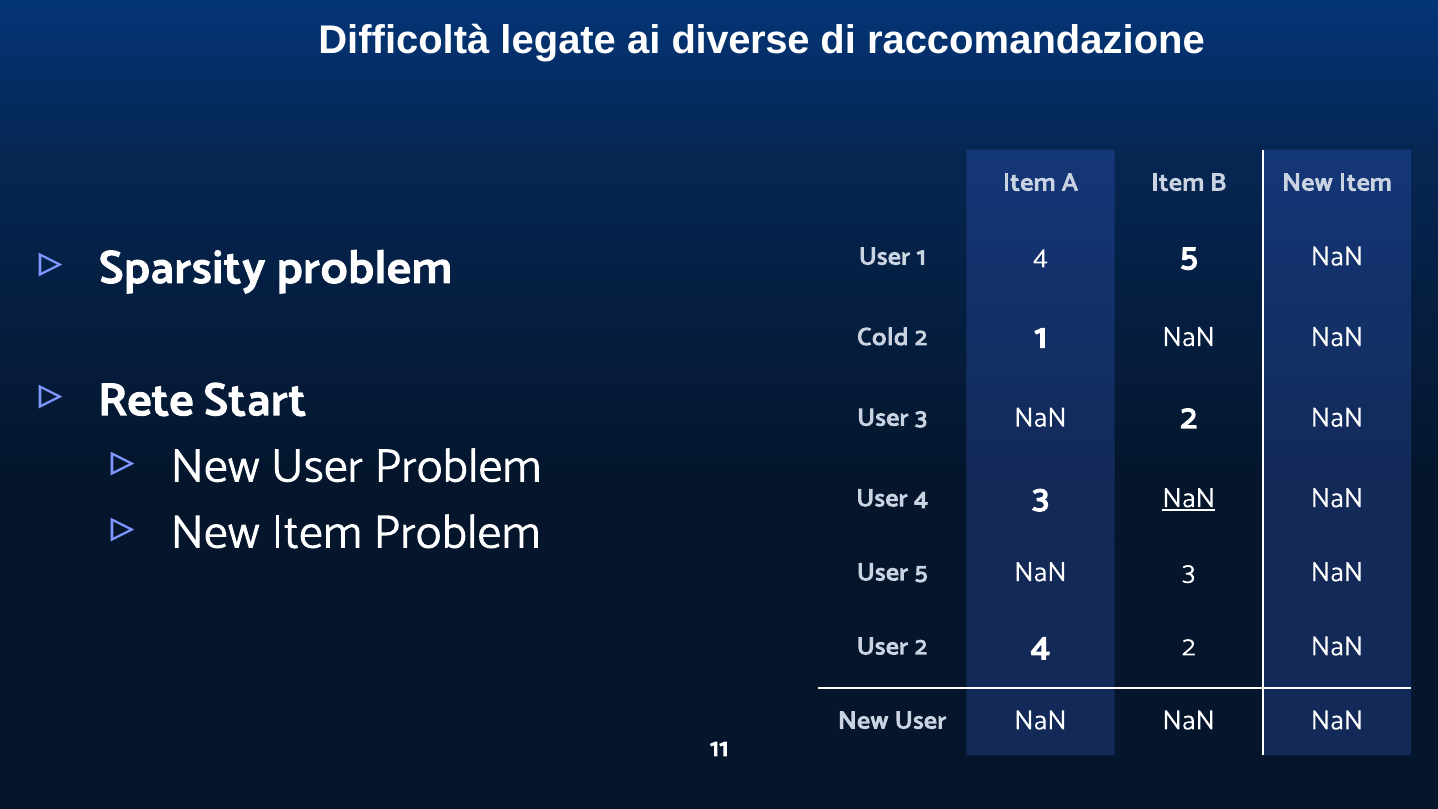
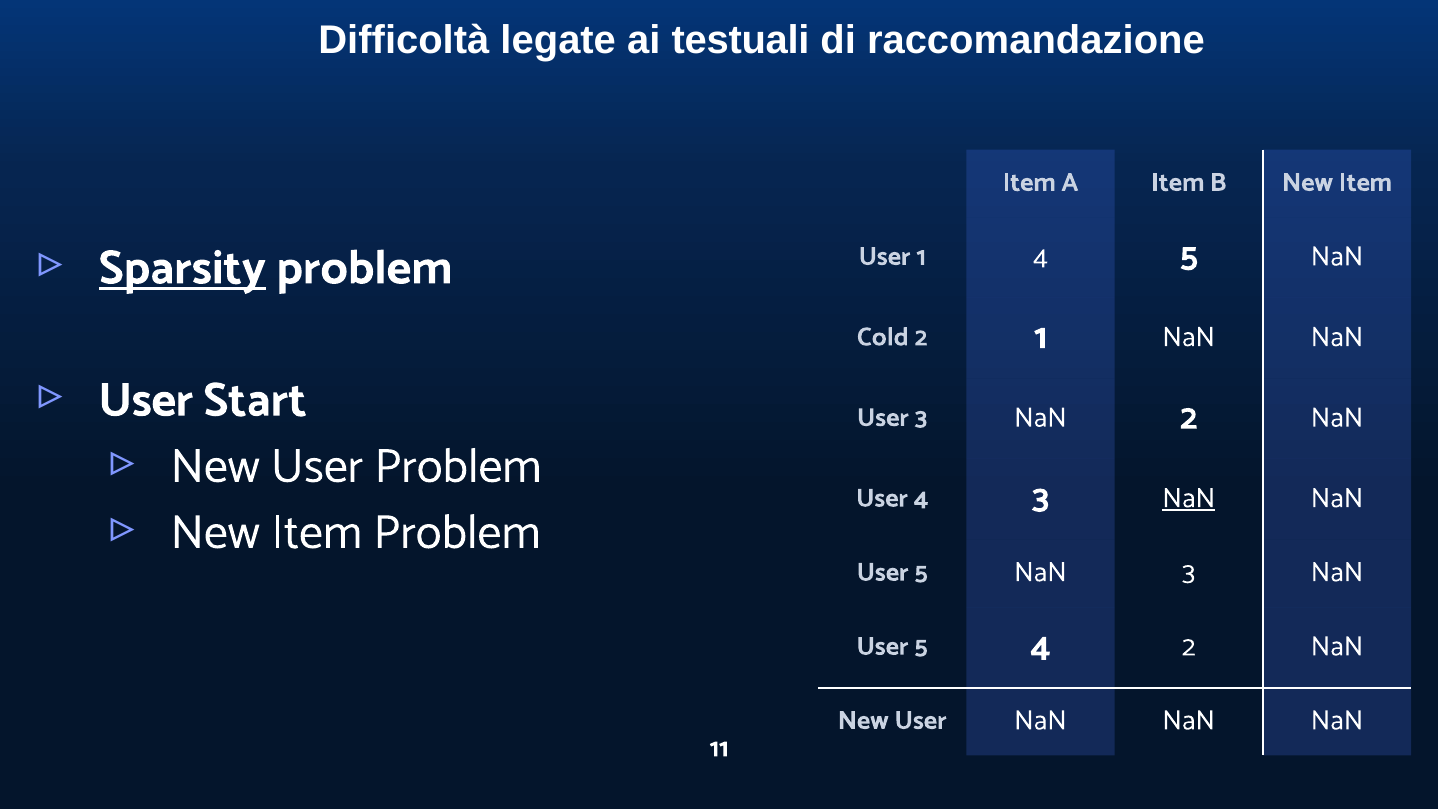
diverse: diverse -> testuali
Sparsity underline: none -> present
Rete at (146, 400): Rete -> User
2 at (921, 646): 2 -> 5
